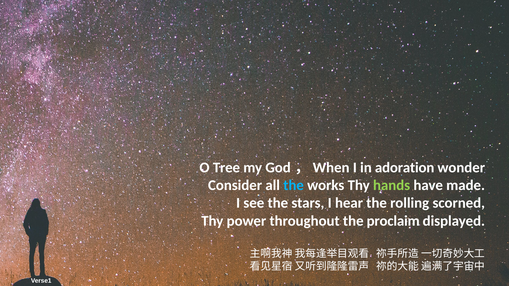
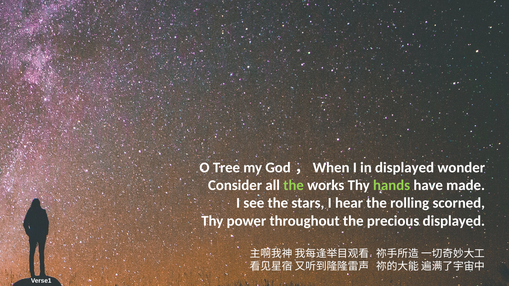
in adoration: adoration -> displayed
the at (294, 185) colour: light blue -> light green
proclaim: proclaim -> precious
